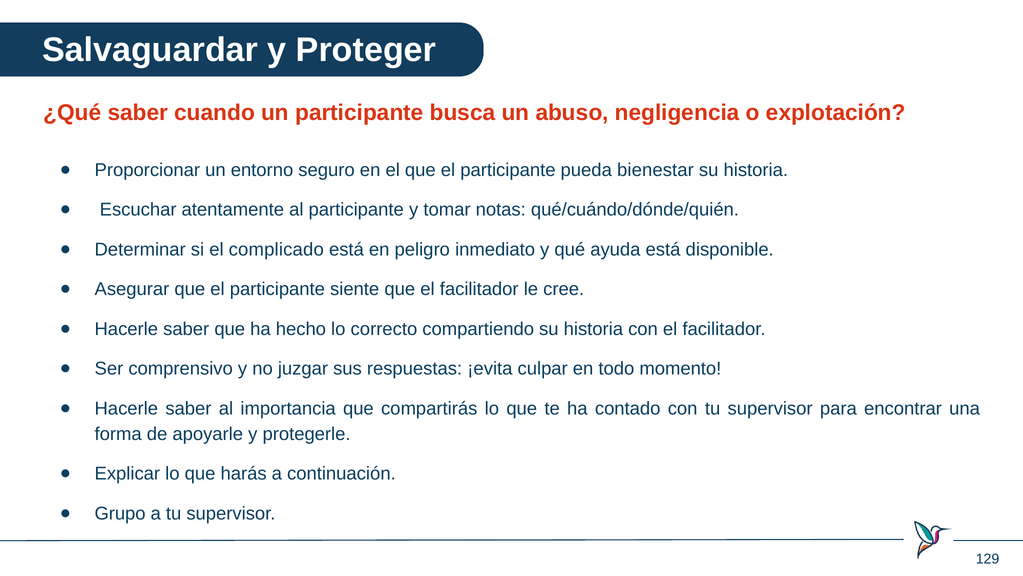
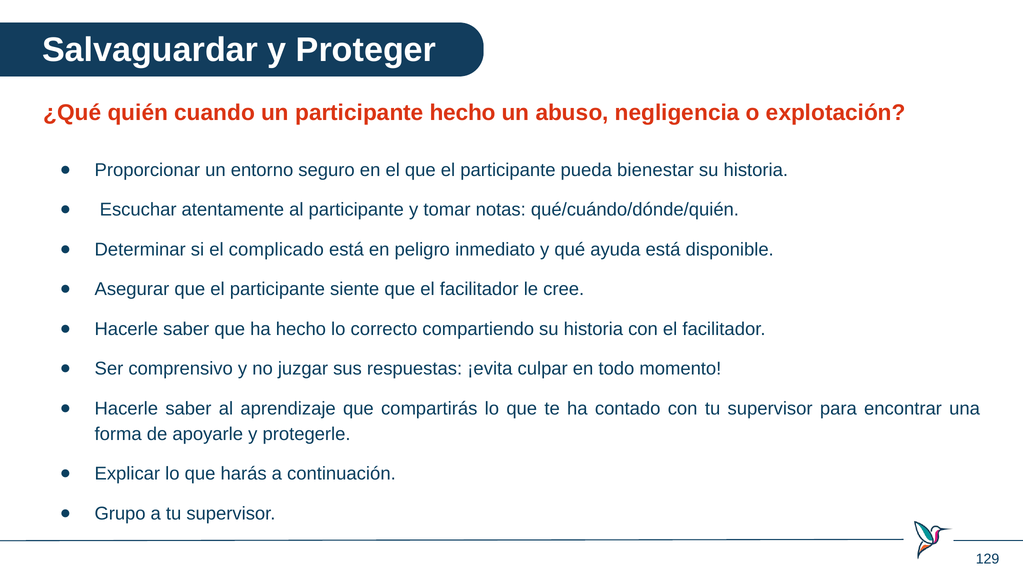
¿Qué saber: saber -> quién
participante busca: busca -> hecho
importancia: importancia -> aprendizaje
